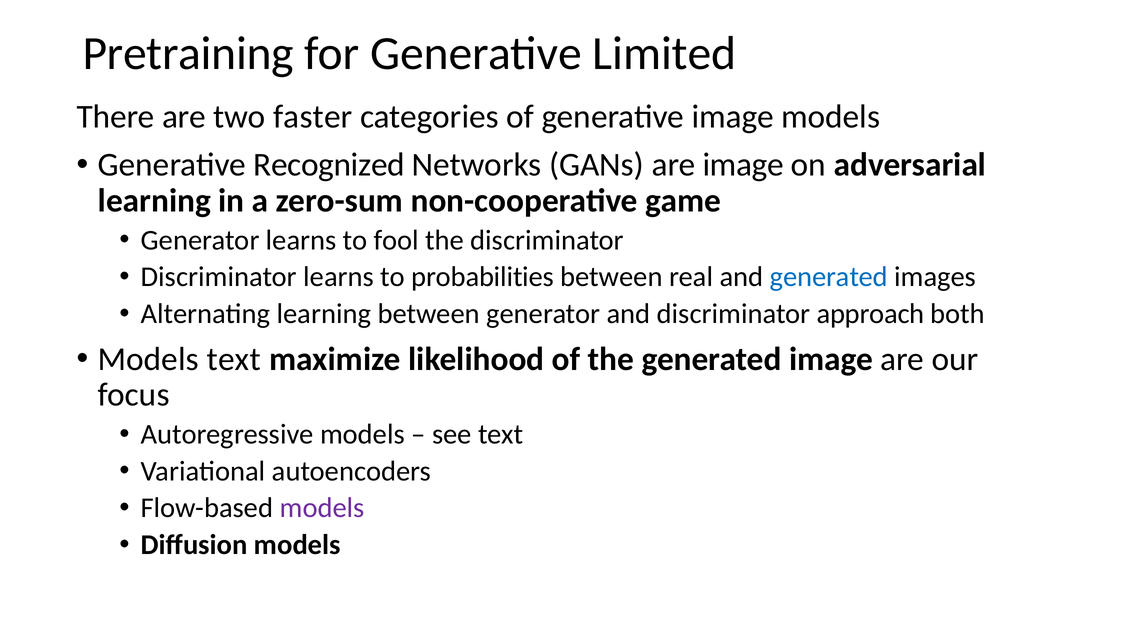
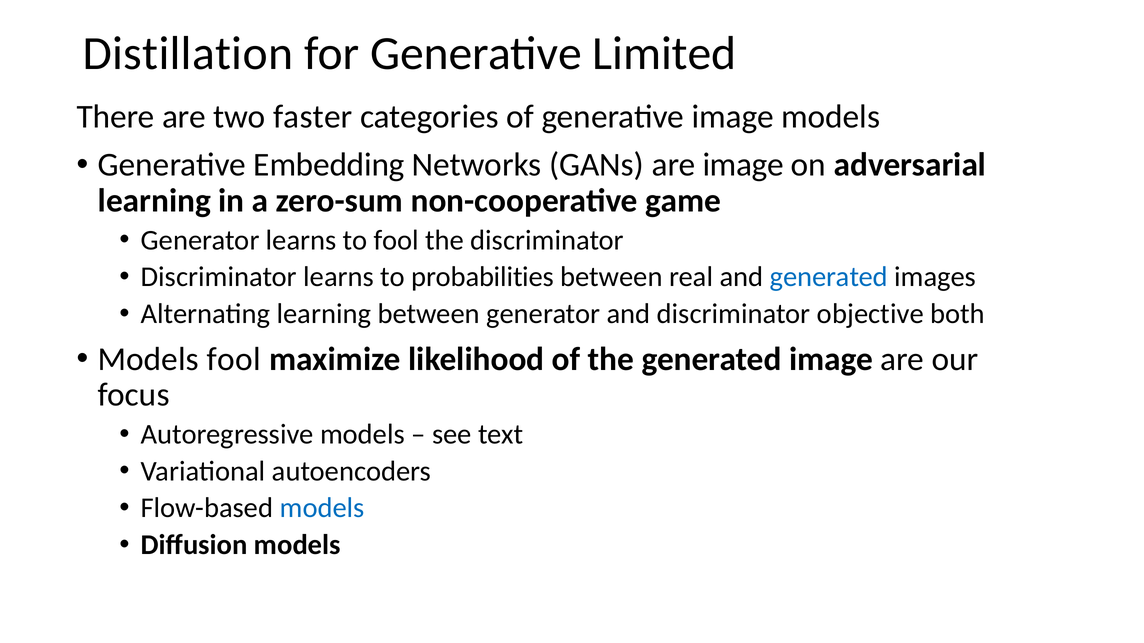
Pretraining: Pretraining -> Distillation
Recognized: Recognized -> Embedding
approach: approach -> objective
Models text: text -> fool
models at (322, 508) colour: purple -> blue
